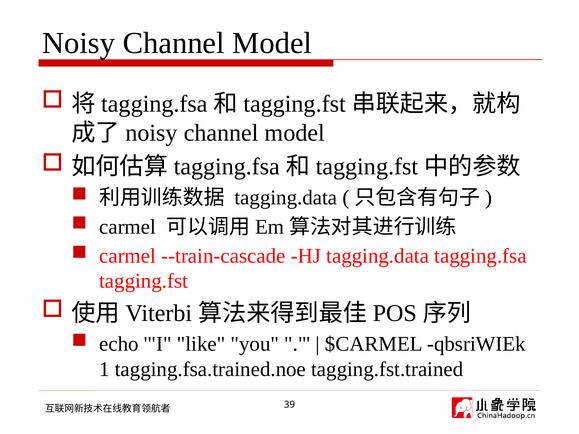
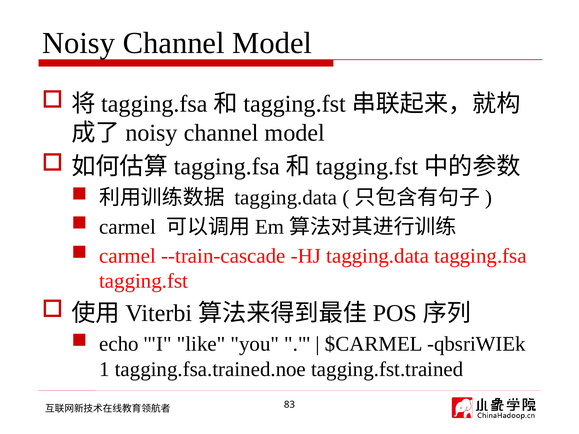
39: 39 -> 83
